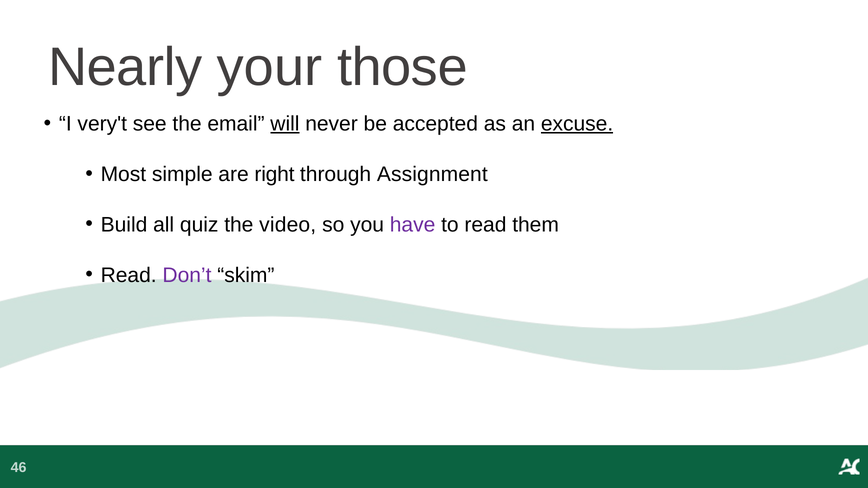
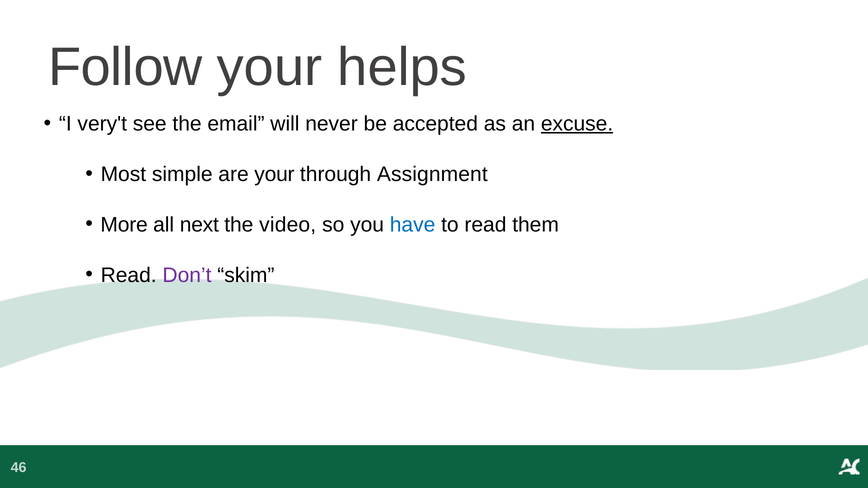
Nearly: Nearly -> Follow
those: those -> helps
will underline: present -> none
are right: right -> your
Build: Build -> More
quiz: quiz -> next
have colour: purple -> blue
